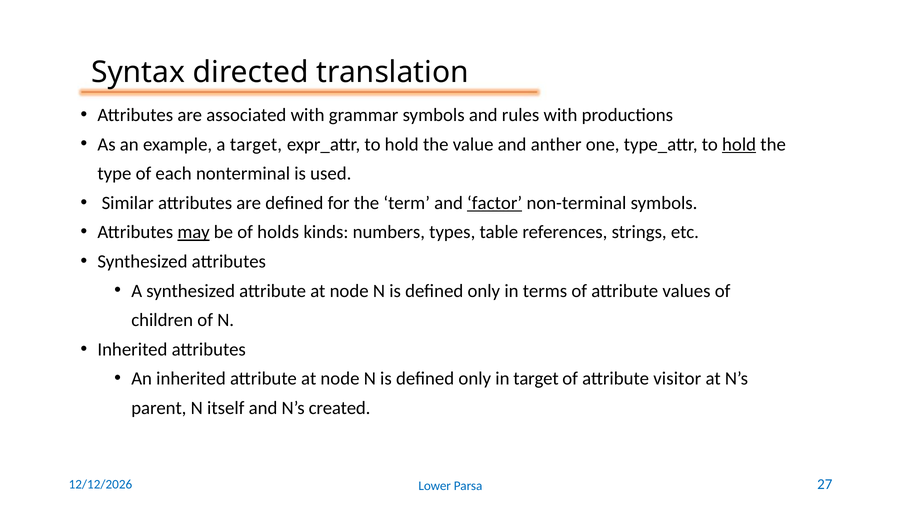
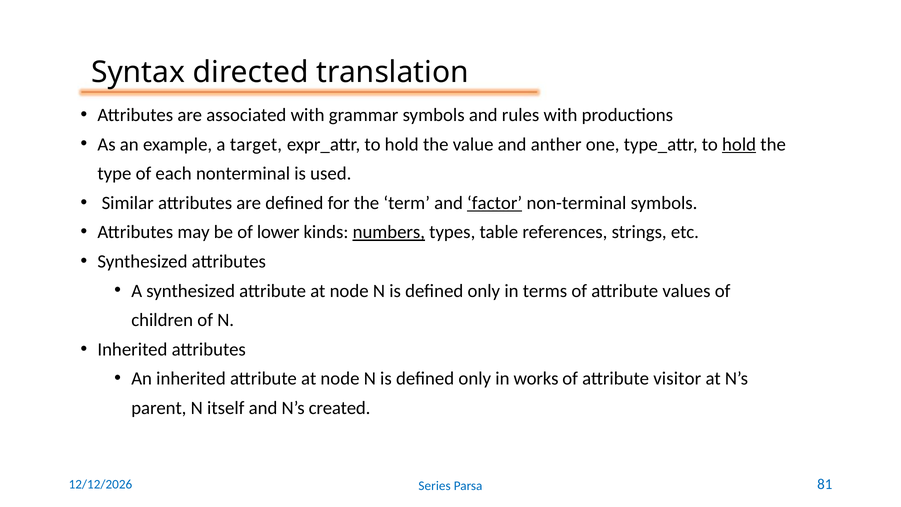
may underline: present -> none
holds: holds -> lower
numbers underline: none -> present
in target: target -> works
Lower: Lower -> Series
27: 27 -> 81
